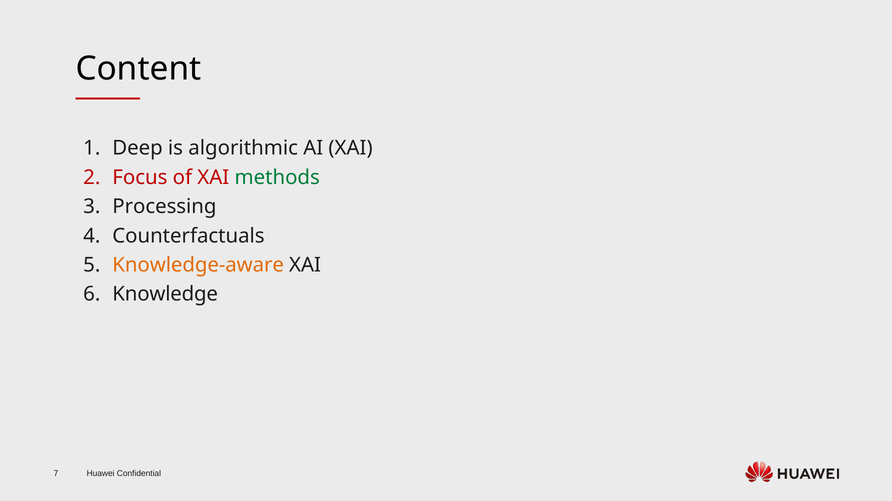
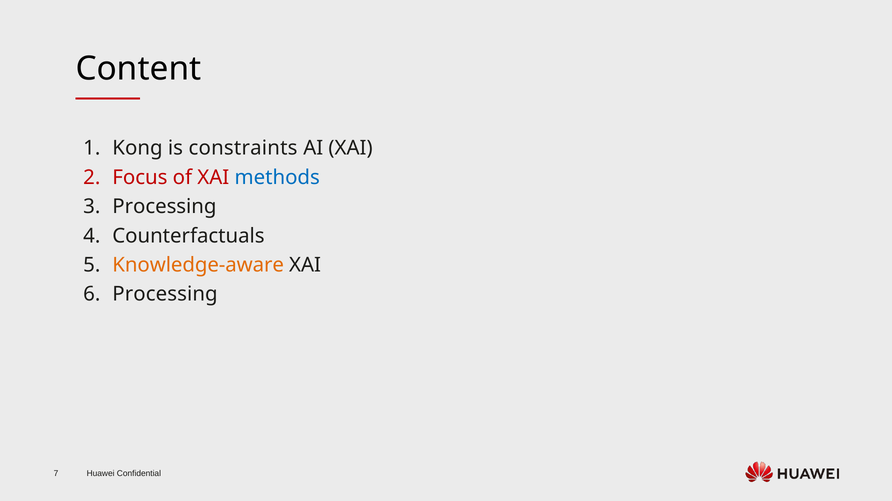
Deep: Deep -> Kong
algorithmic: algorithmic -> constraints
methods colour: green -> blue
Knowledge at (165, 294): Knowledge -> Processing
